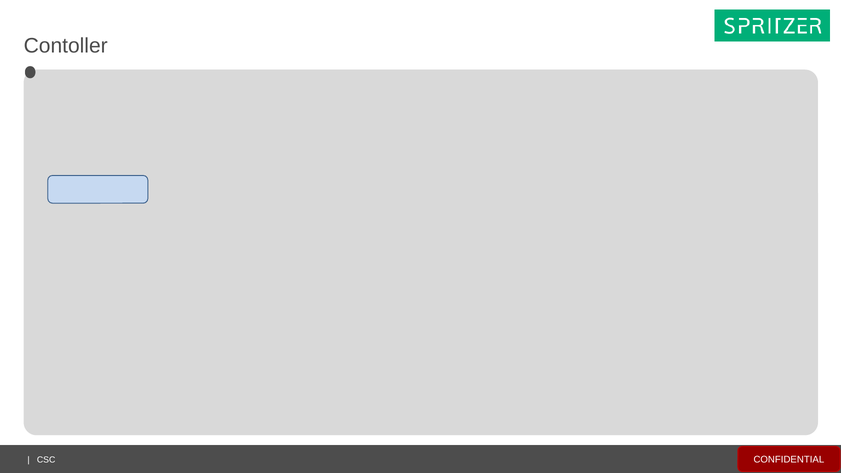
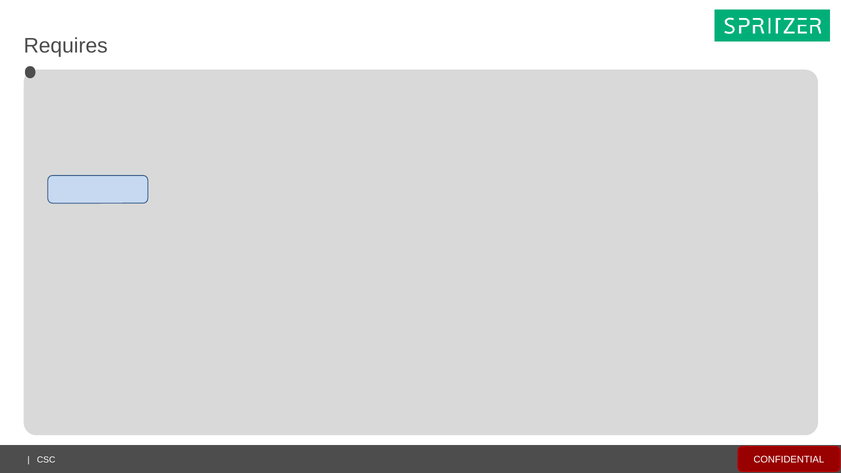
Contoller: Contoller -> Requires
